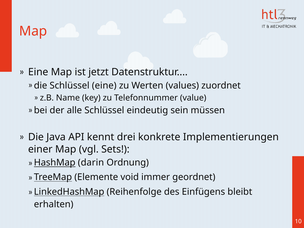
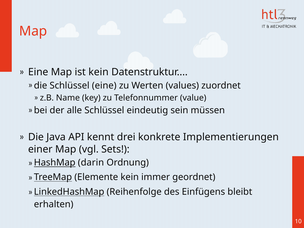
ist jetzt: jetzt -> kein
Elemente void: void -> kein
